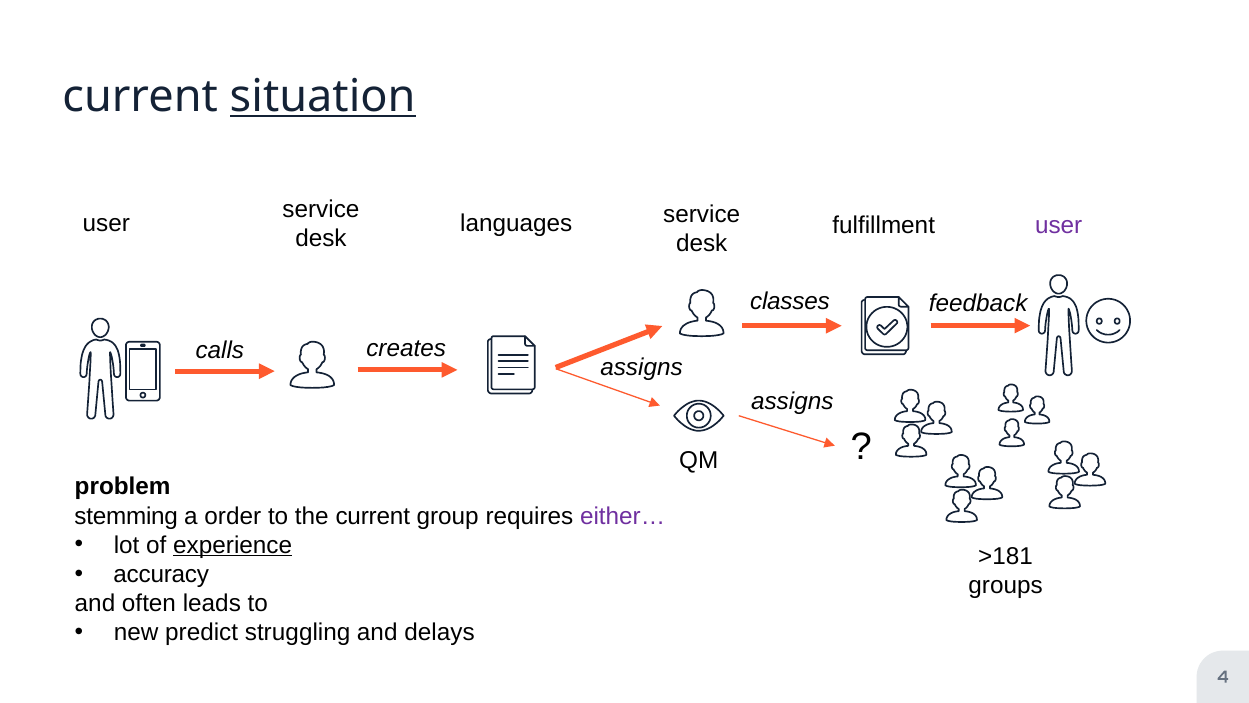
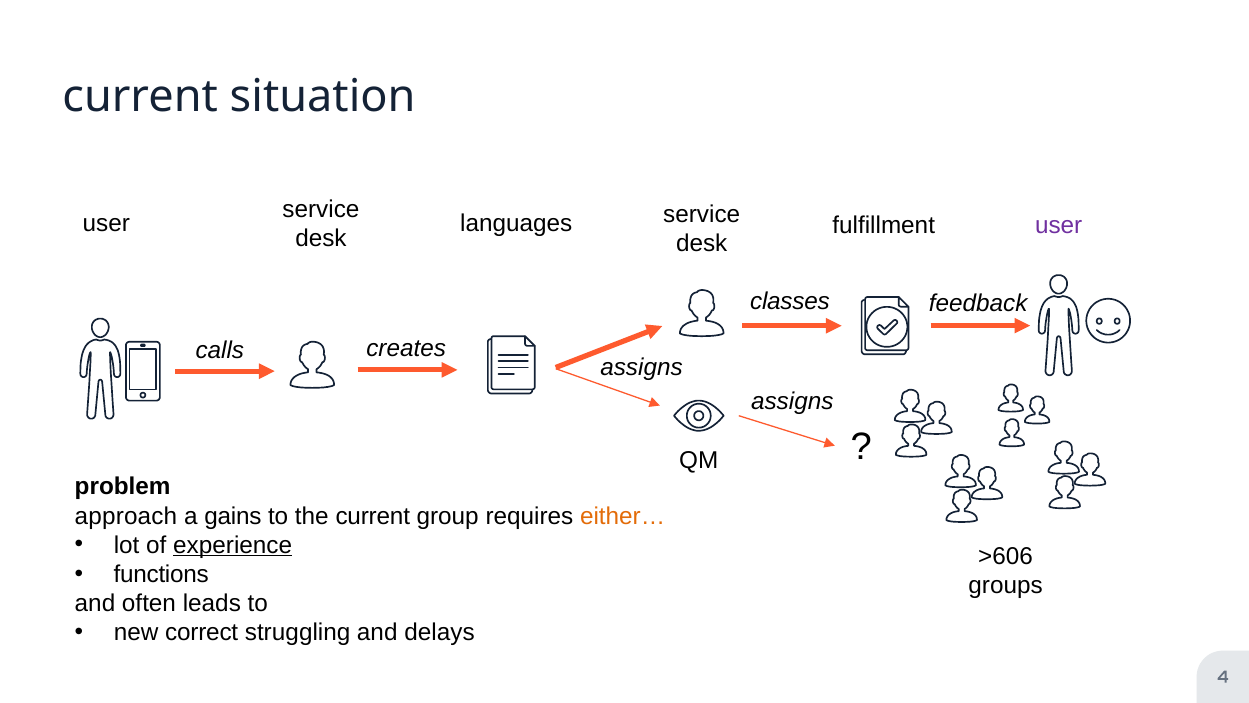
situation underline: present -> none
stemming: stemming -> approach
order: order -> gains
either… colour: purple -> orange
>181: >181 -> >606
accuracy: accuracy -> functions
predict: predict -> correct
